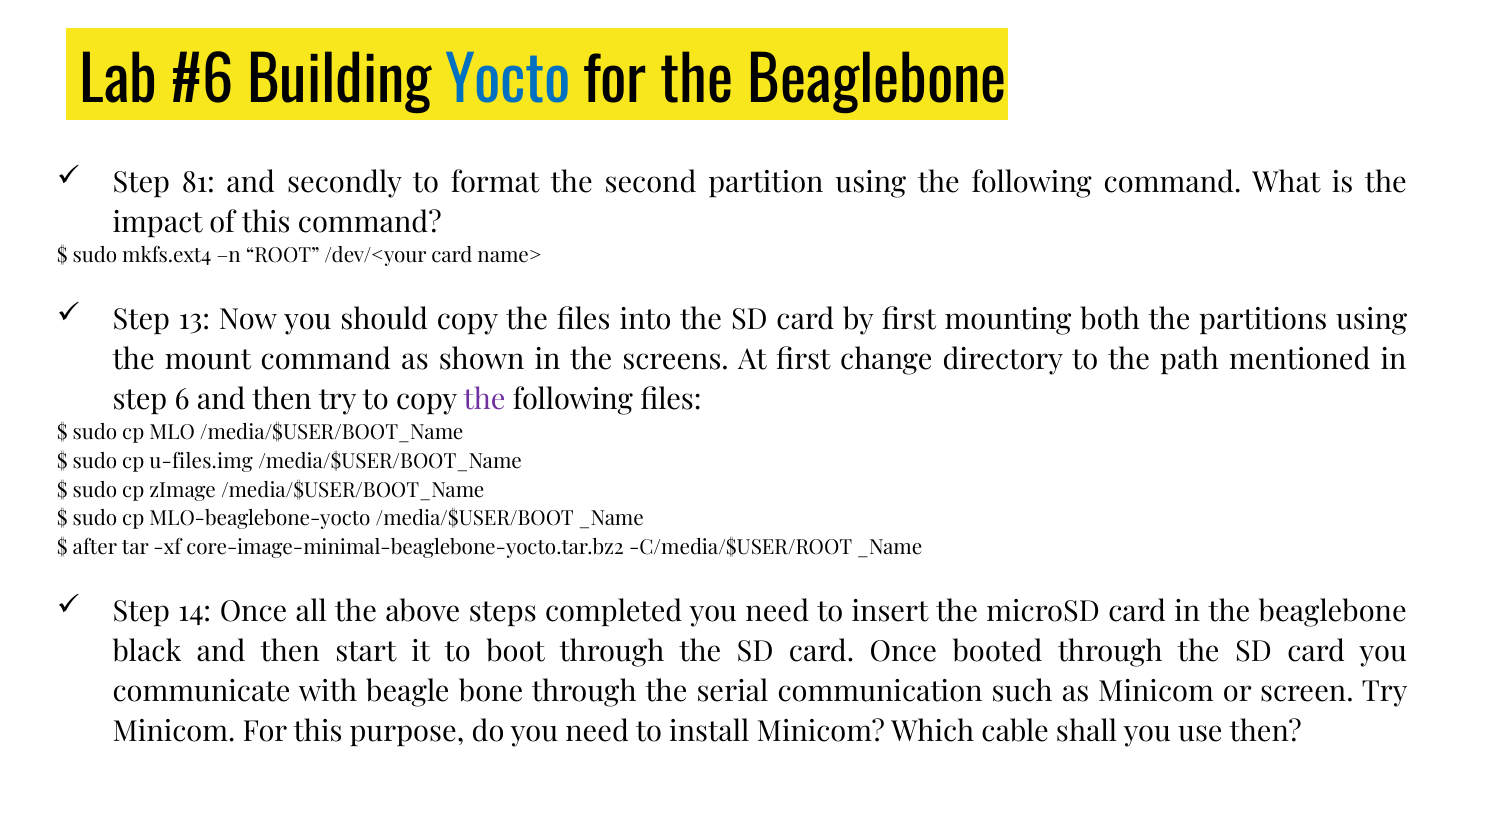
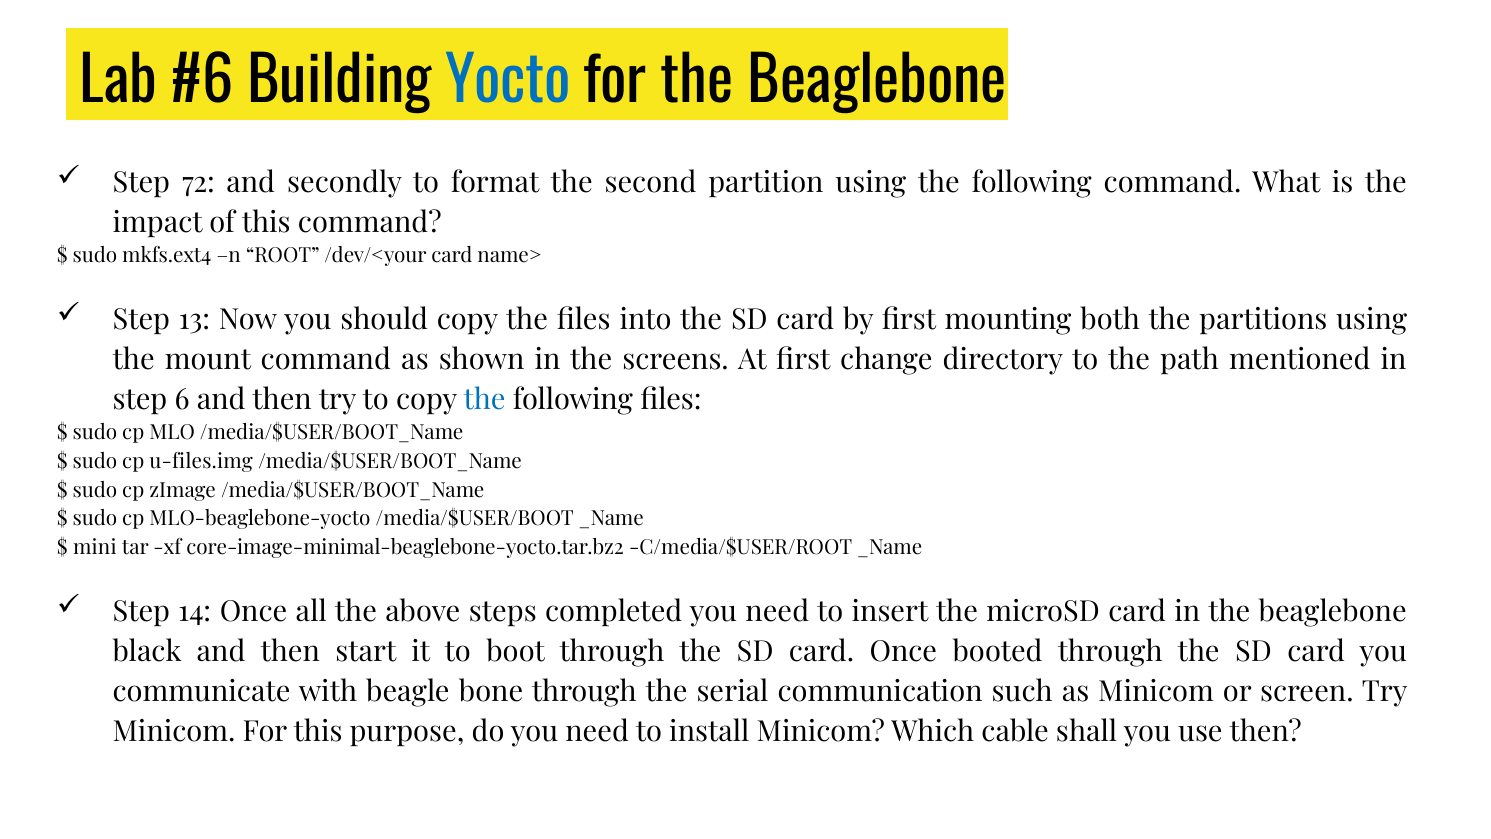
81: 81 -> 72
the at (485, 400) colour: purple -> blue
after: after -> mini
